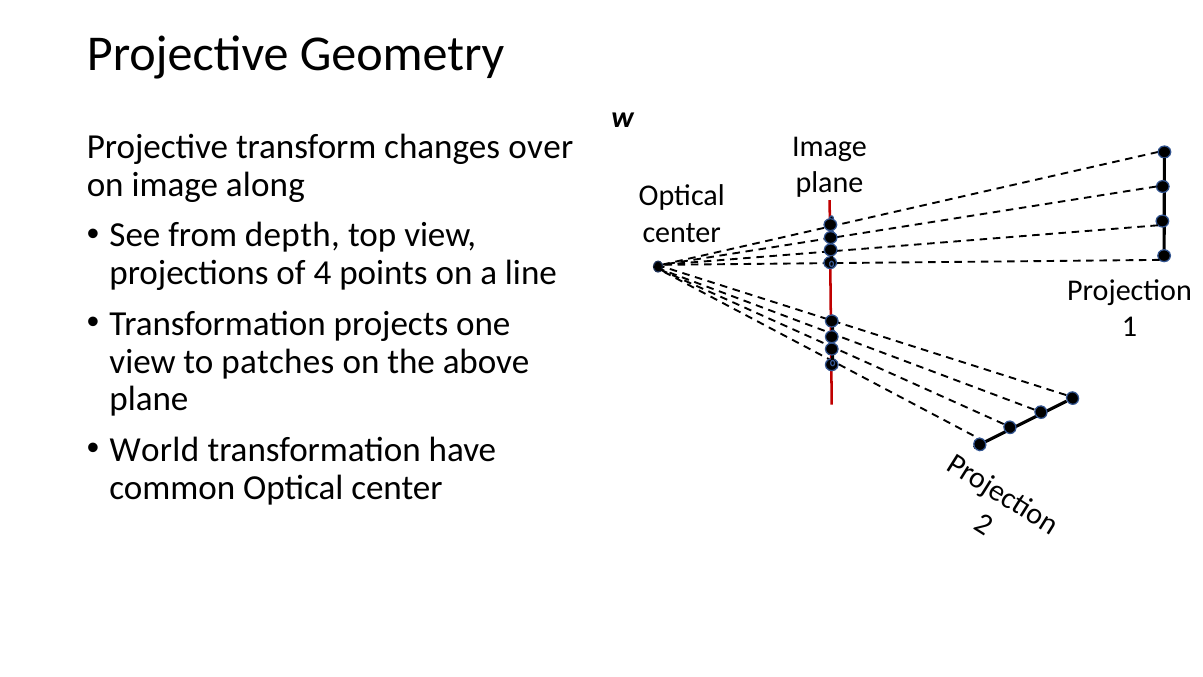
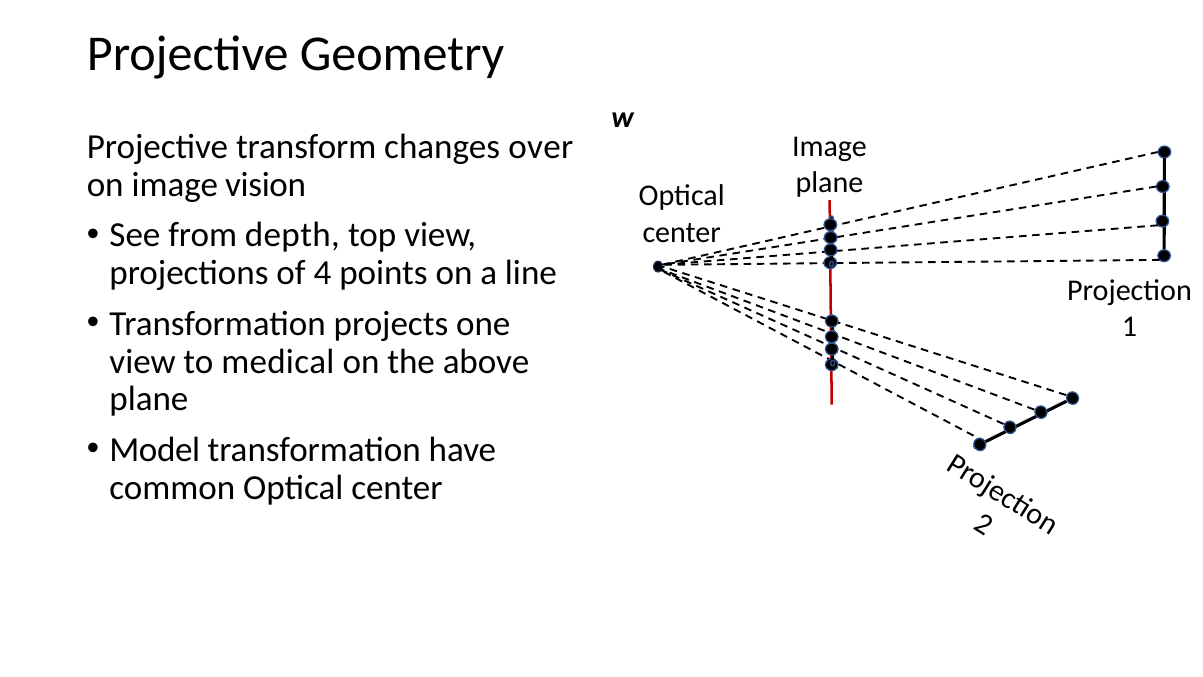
along: along -> vision
patches: patches -> medical
World: World -> Model
